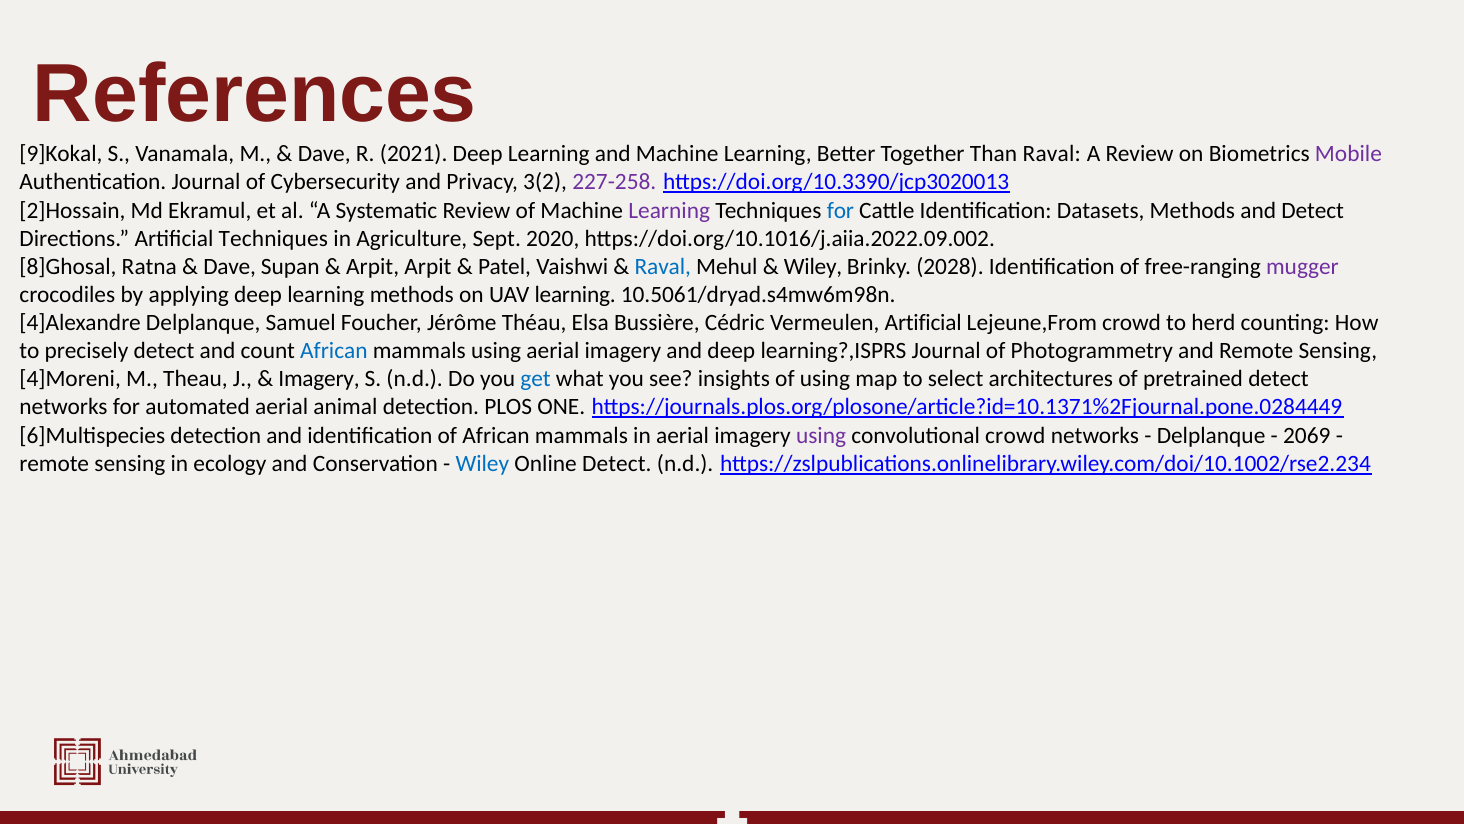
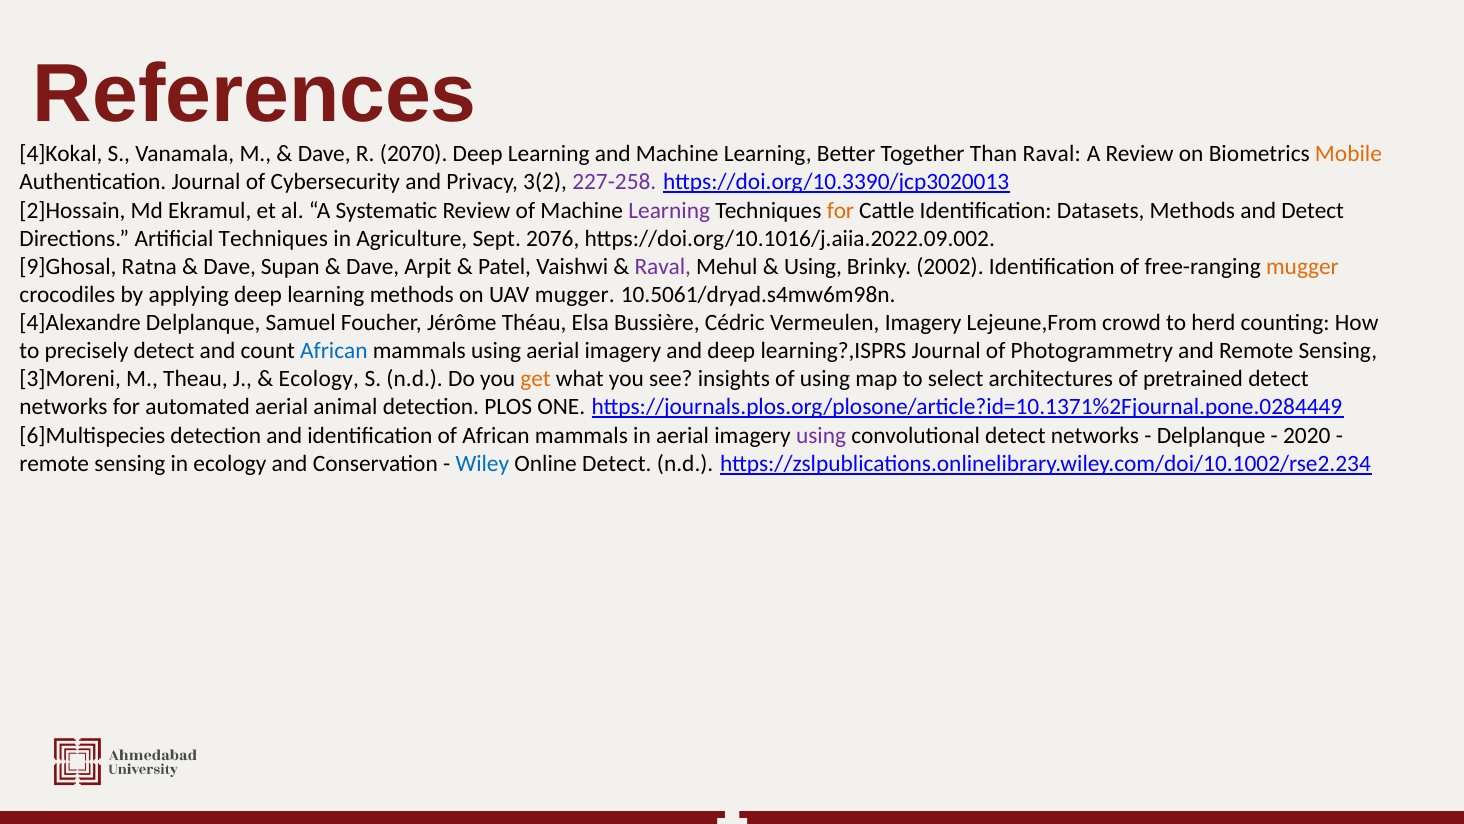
9]Kokal: 9]Kokal -> 4]Kokal
2021: 2021 -> 2070
Mobile colour: purple -> orange
for at (840, 211) colour: blue -> orange
2020: 2020 -> 2076
8]Ghosal: 8]Ghosal -> 9]Ghosal
Arpit at (373, 267): Arpit -> Dave
Raval at (663, 267) colour: blue -> purple
Wiley at (813, 267): Wiley -> Using
2028: 2028 -> 2002
mugger at (1302, 267) colour: purple -> orange
UAV learning: learning -> mugger
Vermeulen Artificial: Artificial -> Imagery
4]Moreni: 4]Moreni -> 3]Moreni
Imagery at (319, 379): Imagery -> Ecology
get colour: blue -> orange
convolutional crowd: crowd -> detect
2069: 2069 -> 2020
